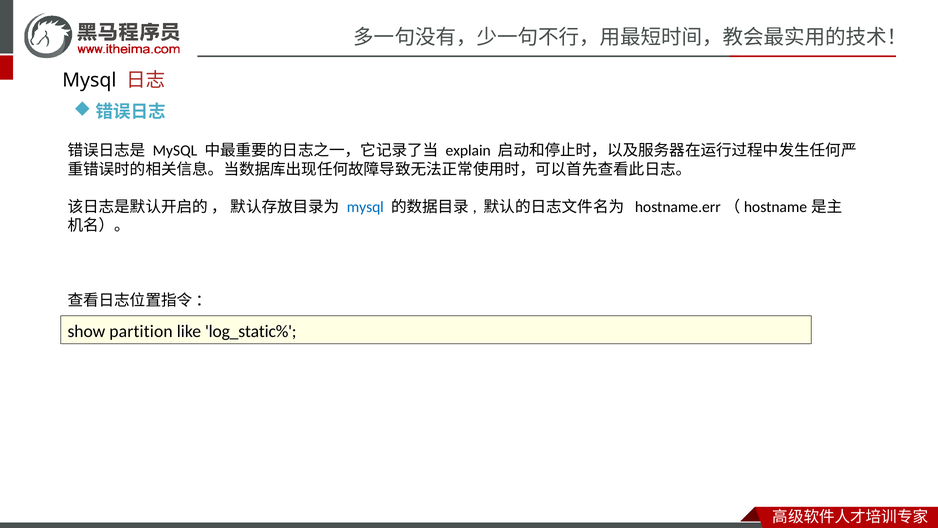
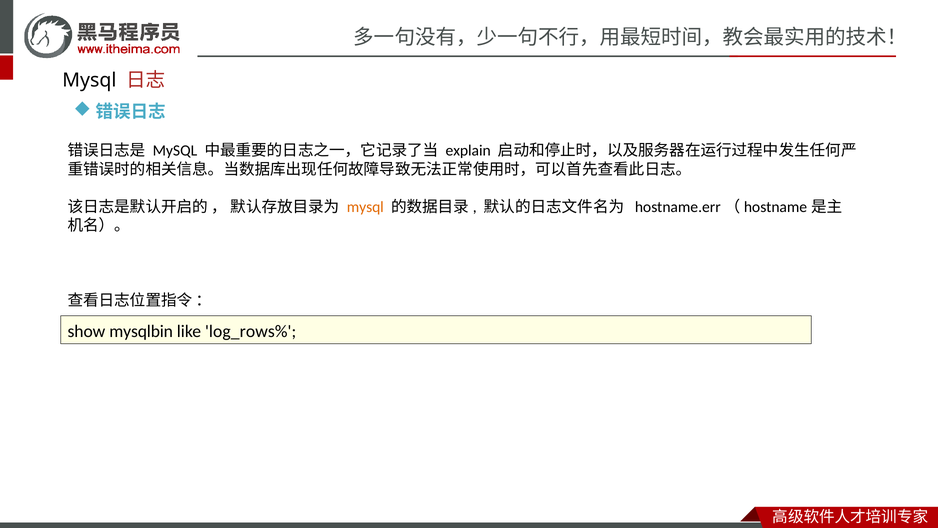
mysql at (365, 207) colour: blue -> orange
partition: partition -> mysqlbin
log_static%: log_static% -> log_rows%
